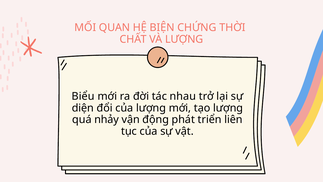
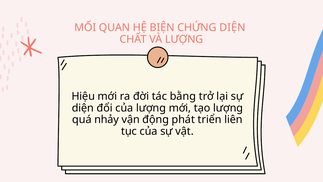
CHỨNG THỜI: THỜI -> DIỆN
Biểu: Biểu -> Hiệu
nhau: nhau -> bằng
